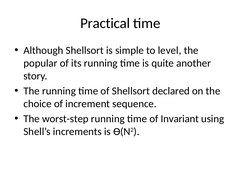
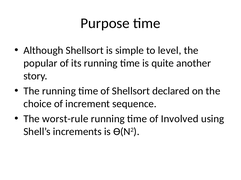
Practical: Practical -> Purpose
worst-step: worst-step -> worst-rule
Invariant: Invariant -> Involved
